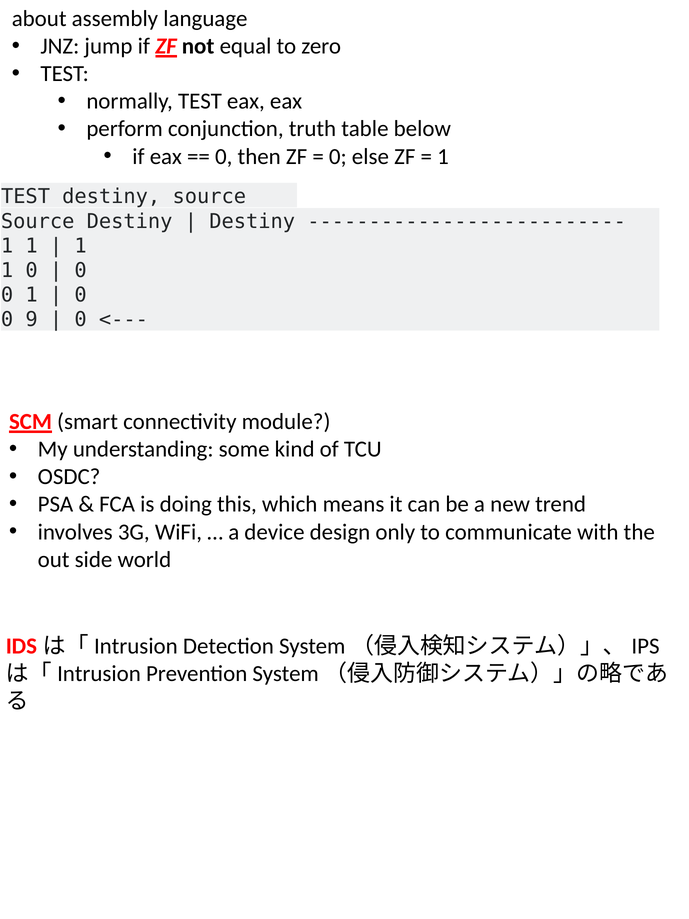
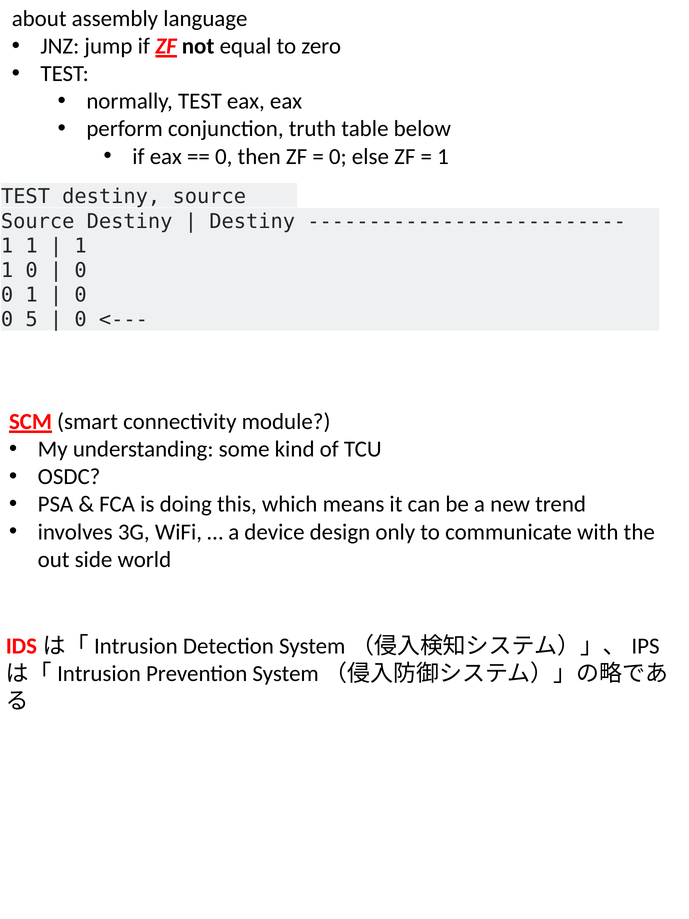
9: 9 -> 5
